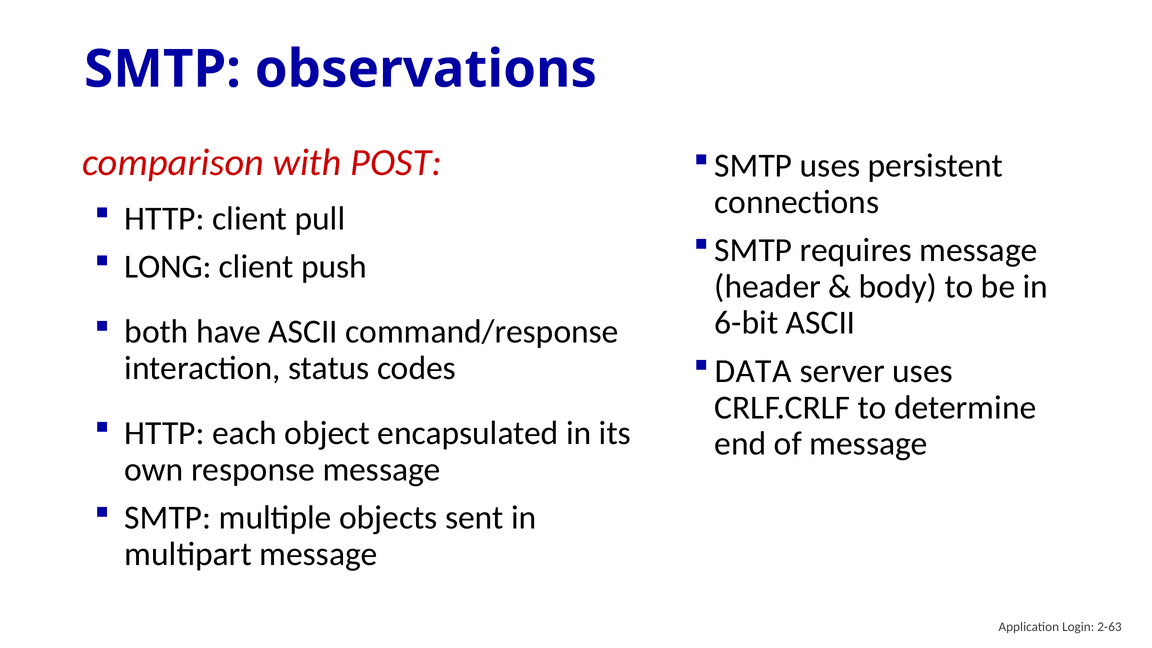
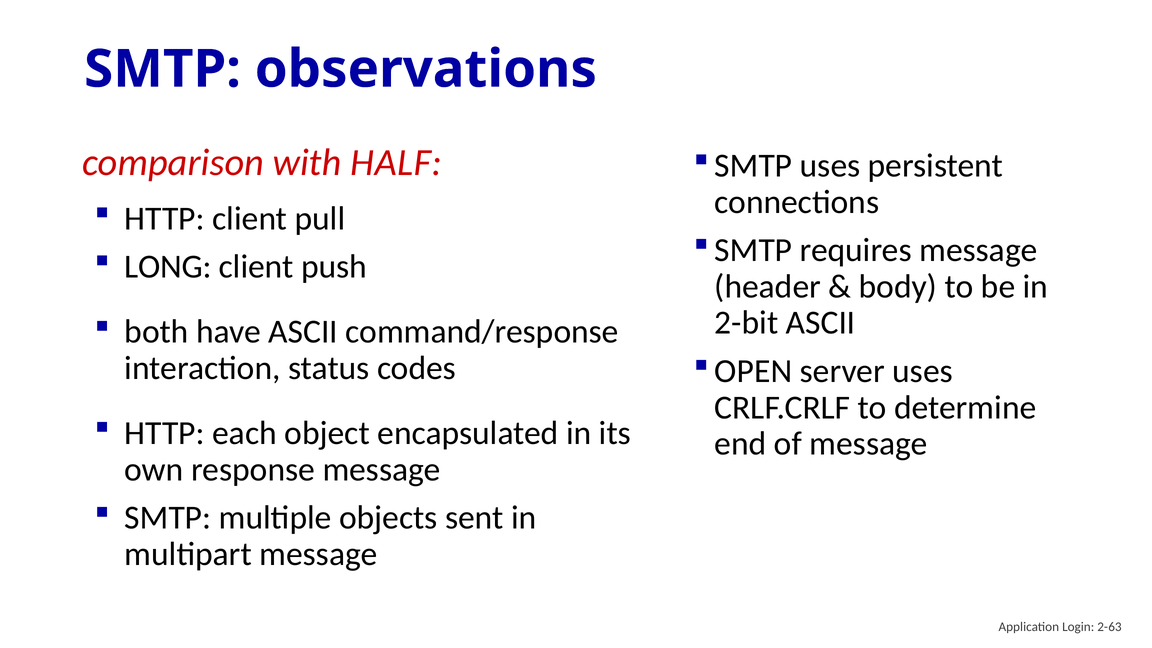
POST: POST -> HALF
6-bit: 6-bit -> 2-bit
DATA: DATA -> OPEN
